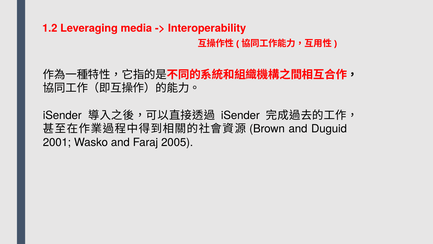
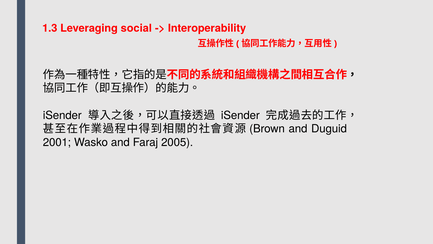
1.2: 1.2 -> 1.3
media: media -> social
